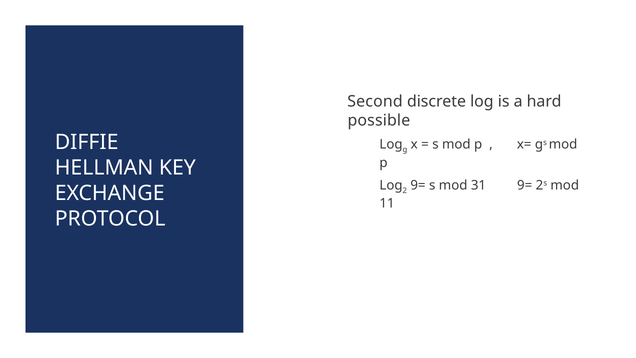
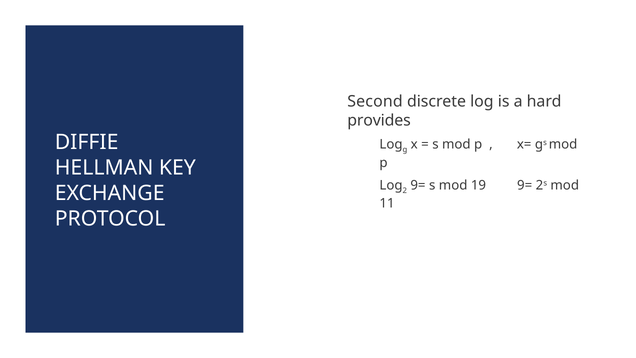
possible: possible -> provides
31: 31 -> 19
